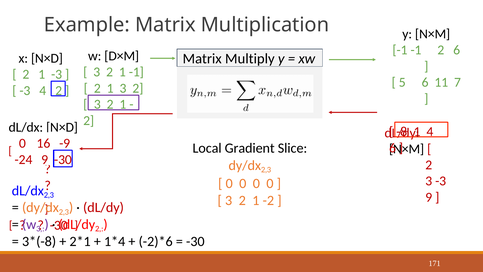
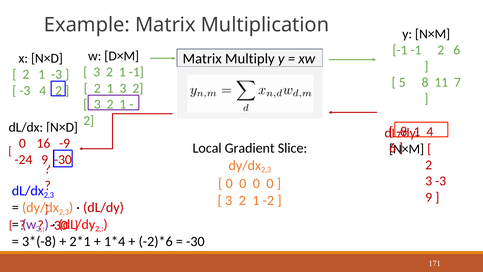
5 6: 6 -> 8
